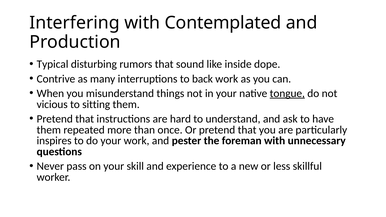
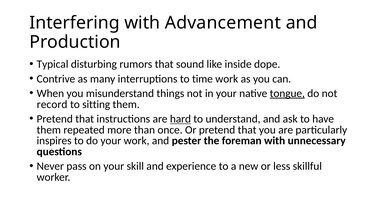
Contemplated: Contemplated -> Advancement
back: back -> time
vicious: vicious -> record
hard underline: none -> present
